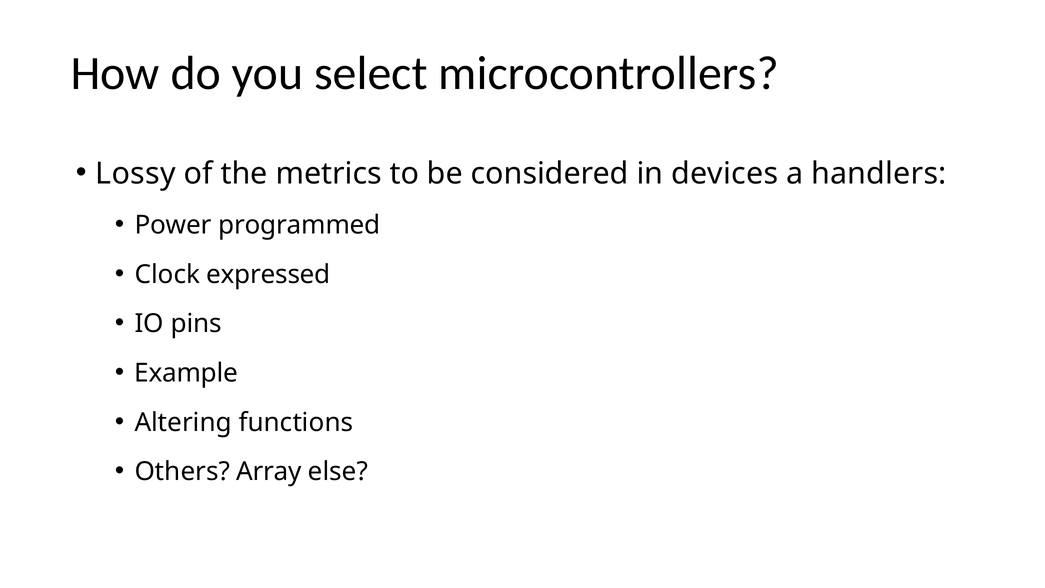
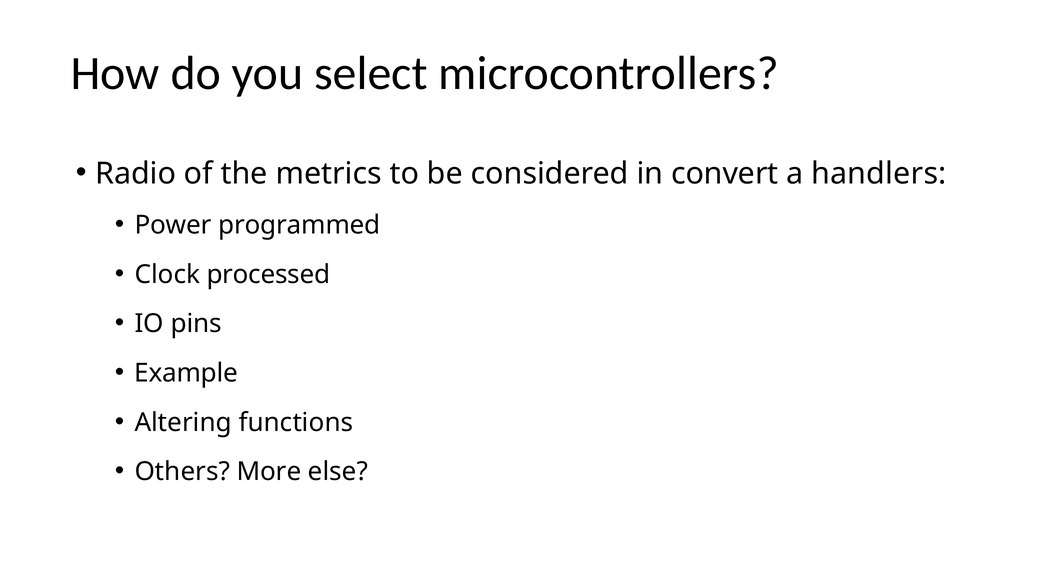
Lossy: Lossy -> Radio
devices: devices -> convert
expressed: expressed -> processed
Array: Array -> More
